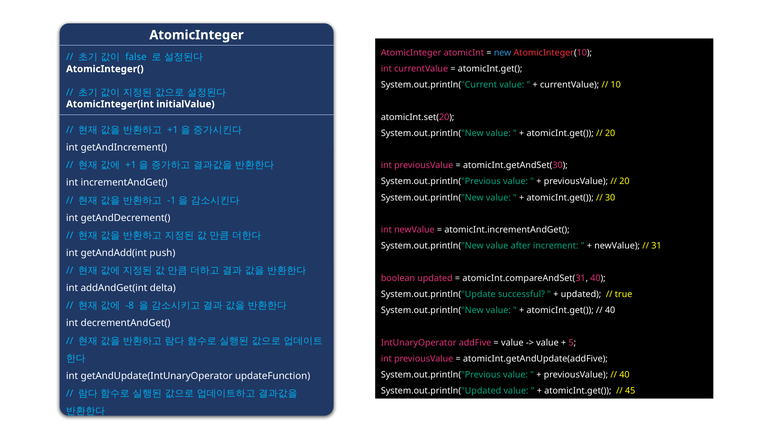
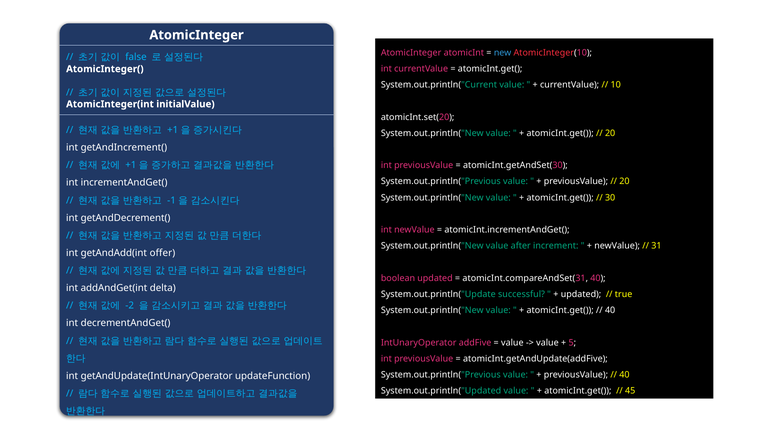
push: push -> offer
-8: -8 -> -2
